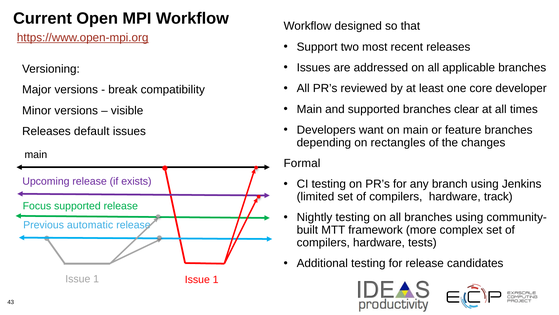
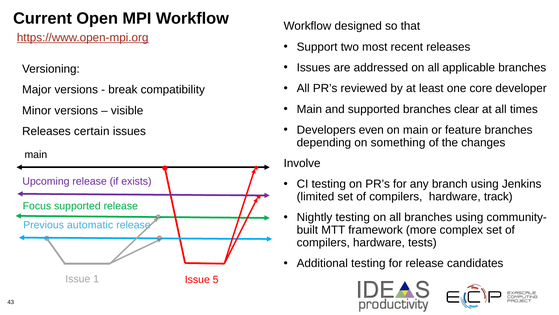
want: want -> even
default: default -> certain
rectangles: rectangles -> something
Formal: Formal -> Involve
1 Issue 1: 1 -> 5
